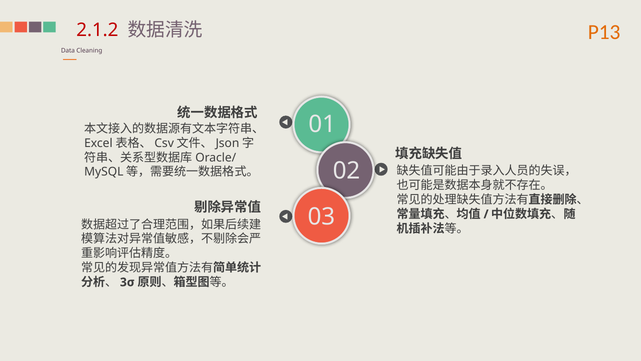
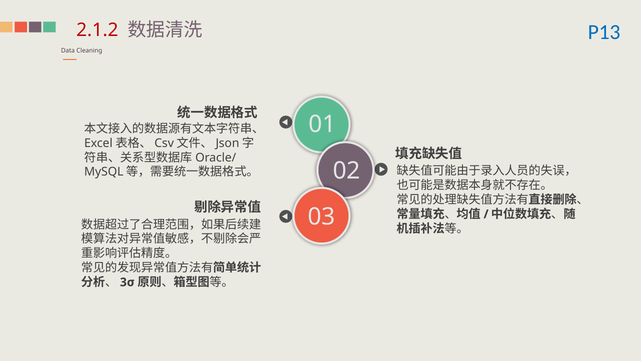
P13 colour: orange -> blue
